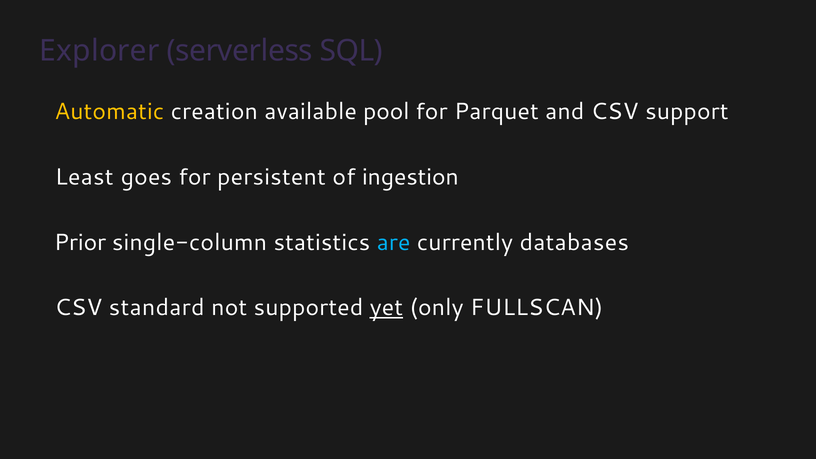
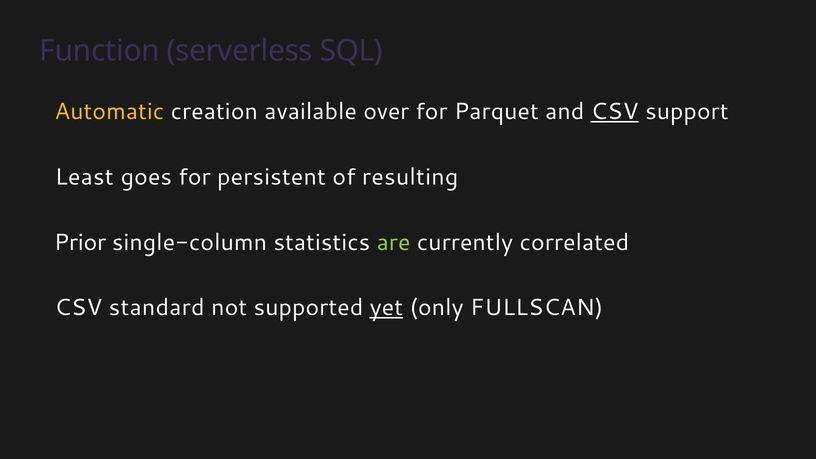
Explorer: Explorer -> Function
pool: pool -> over
CSV at (615, 112) underline: none -> present
ingestion: ingestion -> resulting
are colour: light blue -> light green
databases: databases -> correlated
